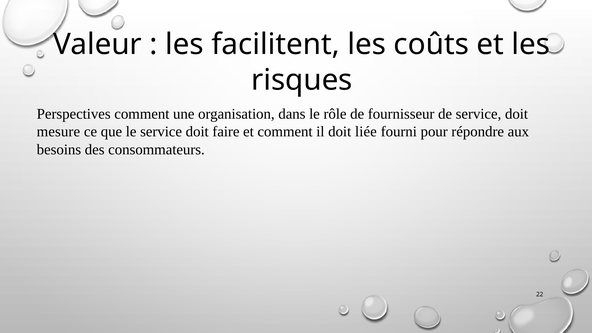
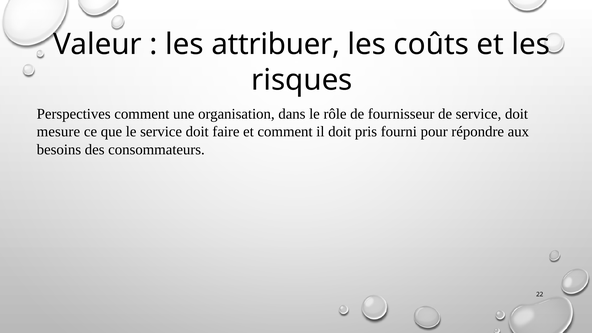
facilitent: facilitent -> attribuer
liée: liée -> pris
